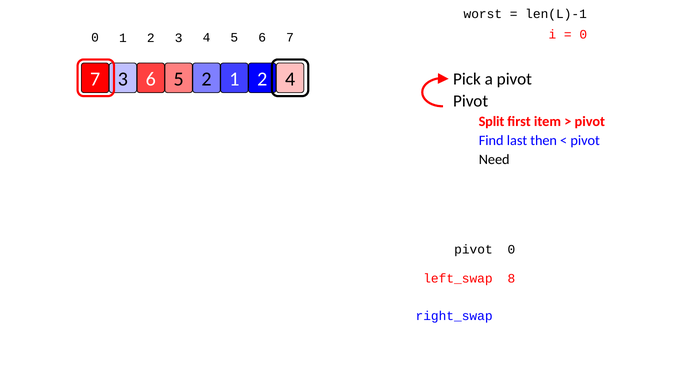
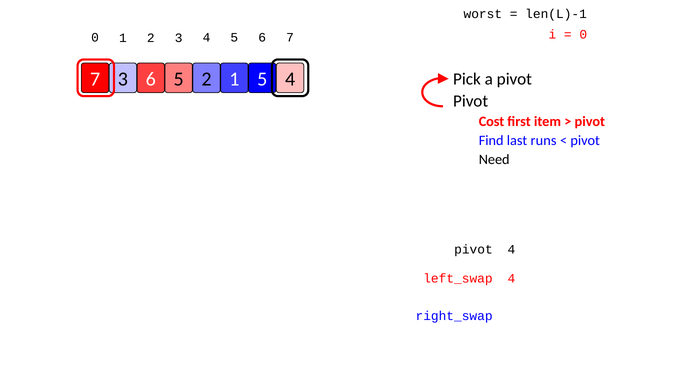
5 2: 2 -> 5
Split: Split -> Cost
then: then -> runs
pivot 0: 0 -> 4
left_swap 8: 8 -> 4
